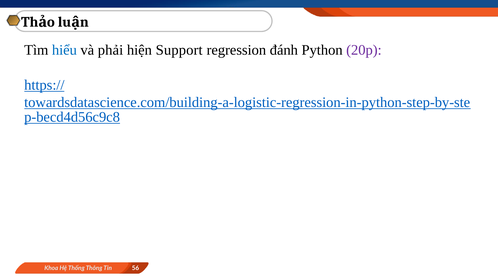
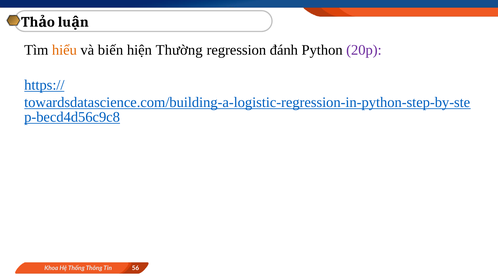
hiểu colour: blue -> orange
phải: phải -> biến
Support: Support -> Thường
